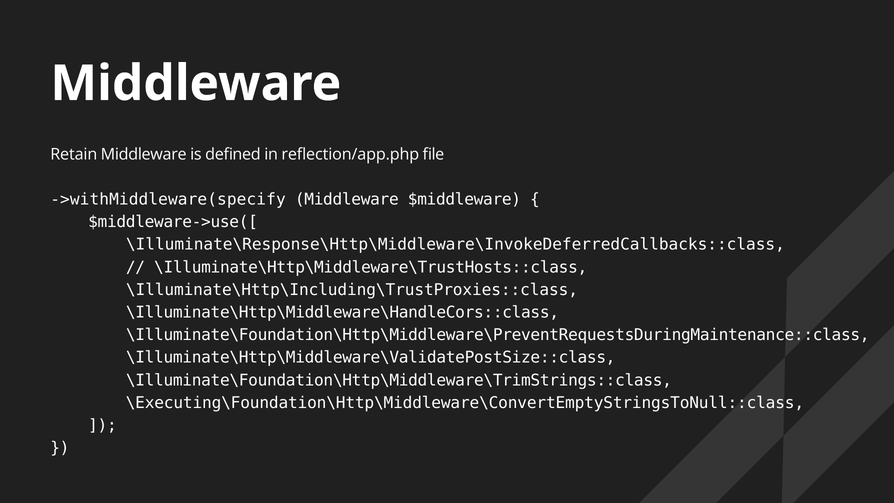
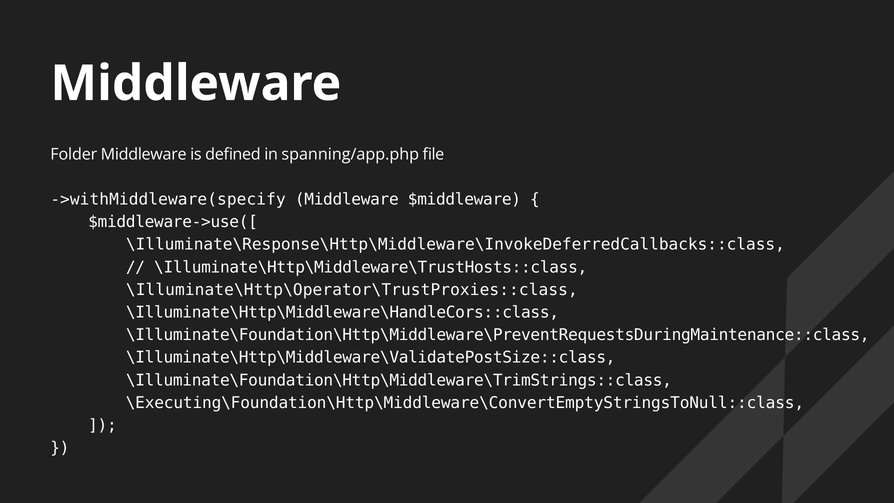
Retain: Retain -> Folder
reflection/app.php: reflection/app.php -> spanning/app.php
\Illuminate\Http\Including\TrustProxies::class: \Illuminate\Http\Including\TrustProxies::class -> \Illuminate\Http\Operator\TrustProxies::class
